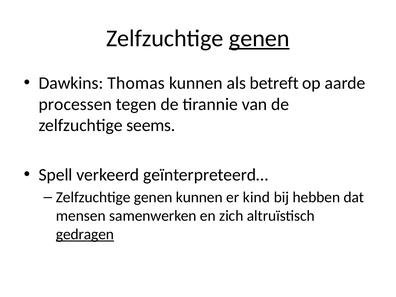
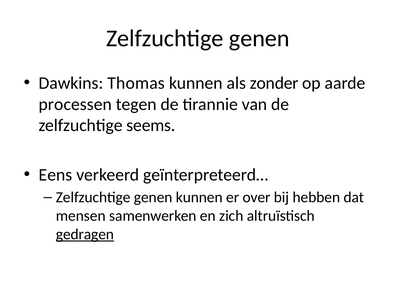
genen at (259, 38) underline: present -> none
betreft: betreft -> zonder
Spell: Spell -> Eens
kind: kind -> over
